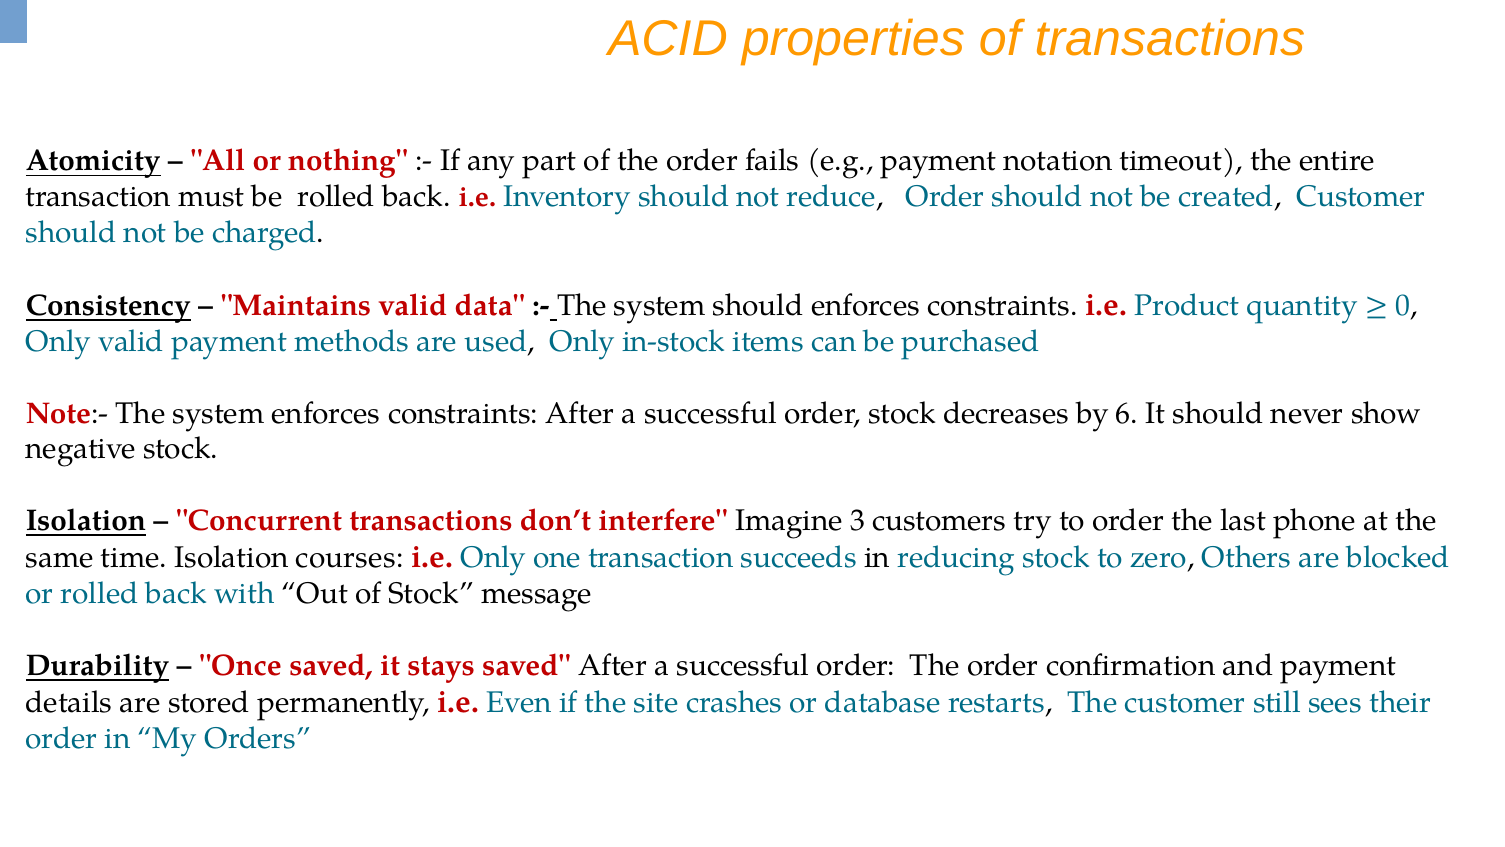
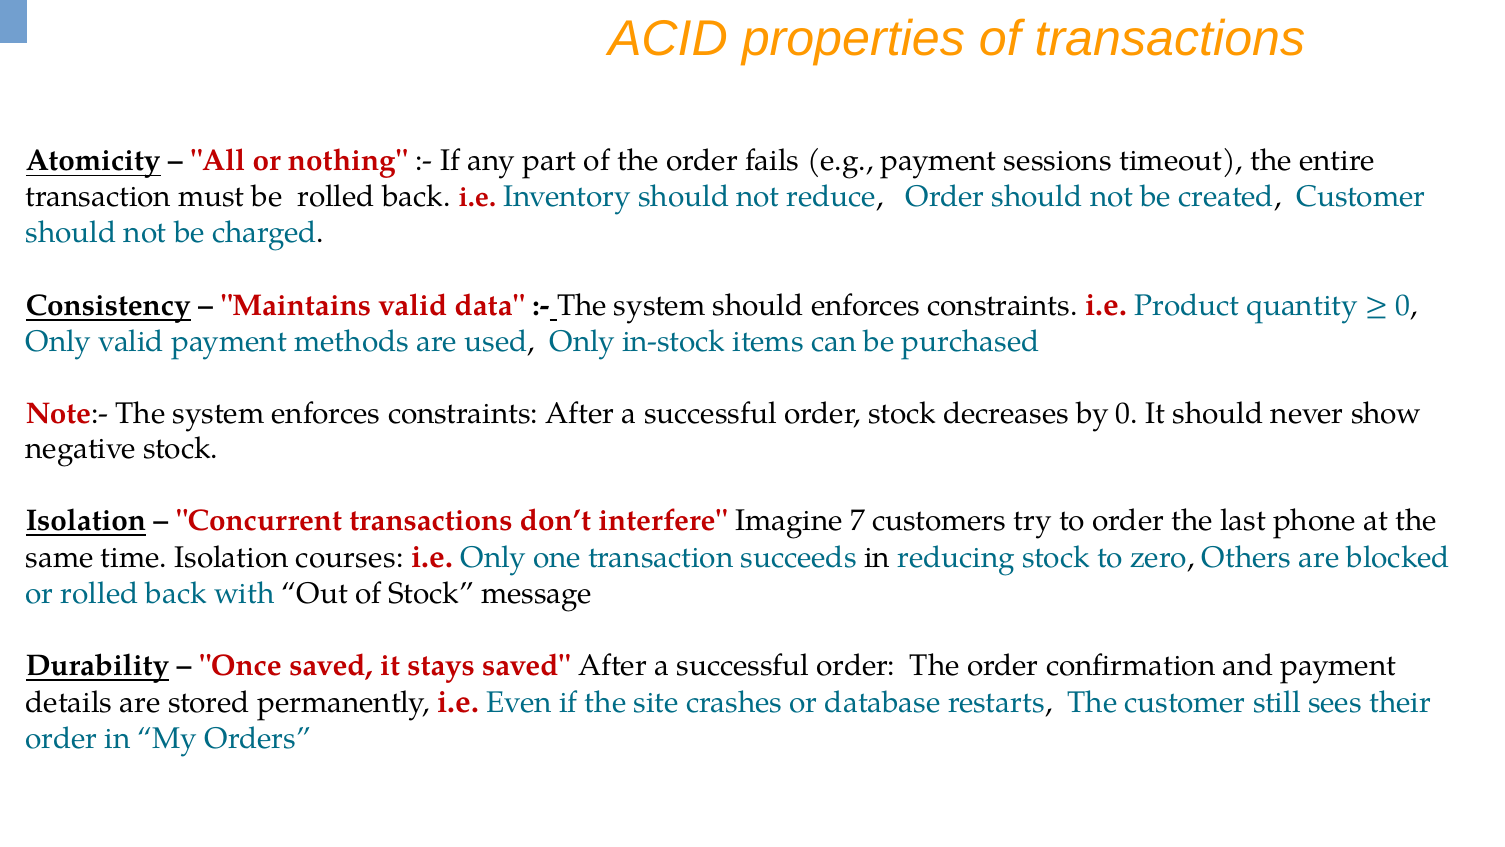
notation: notation -> sessions
by 6: 6 -> 0
3: 3 -> 7
